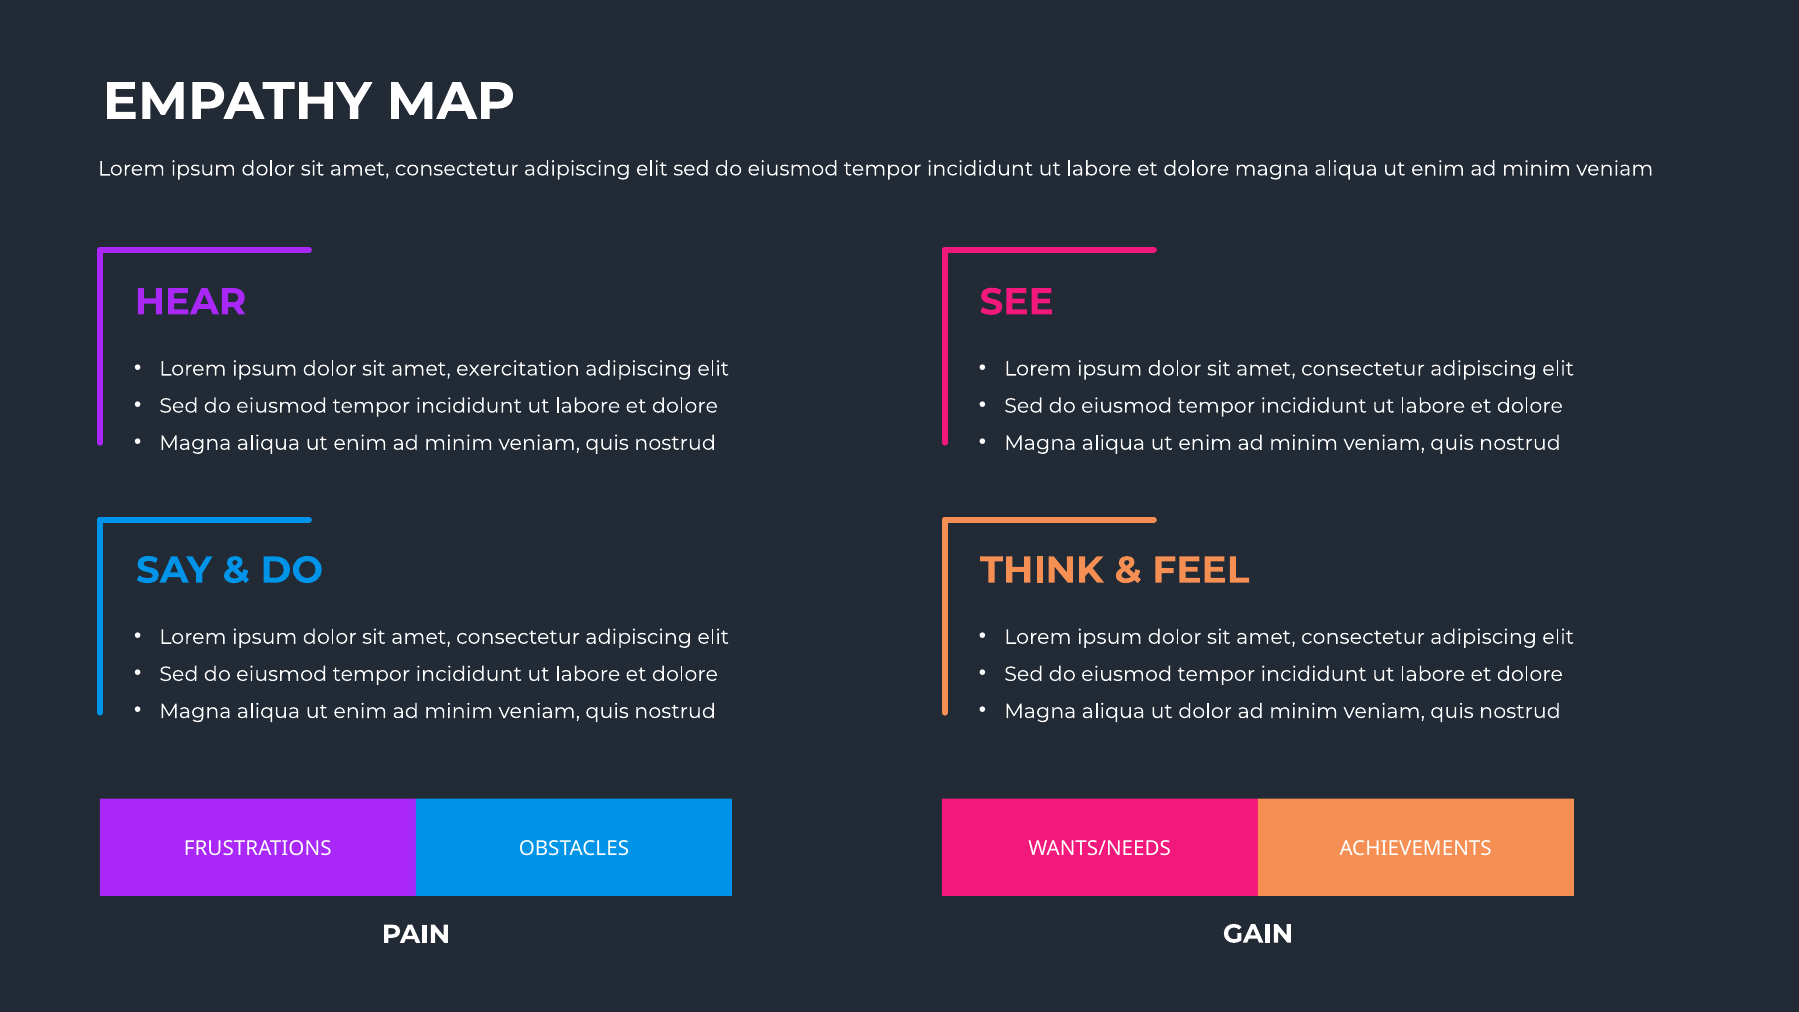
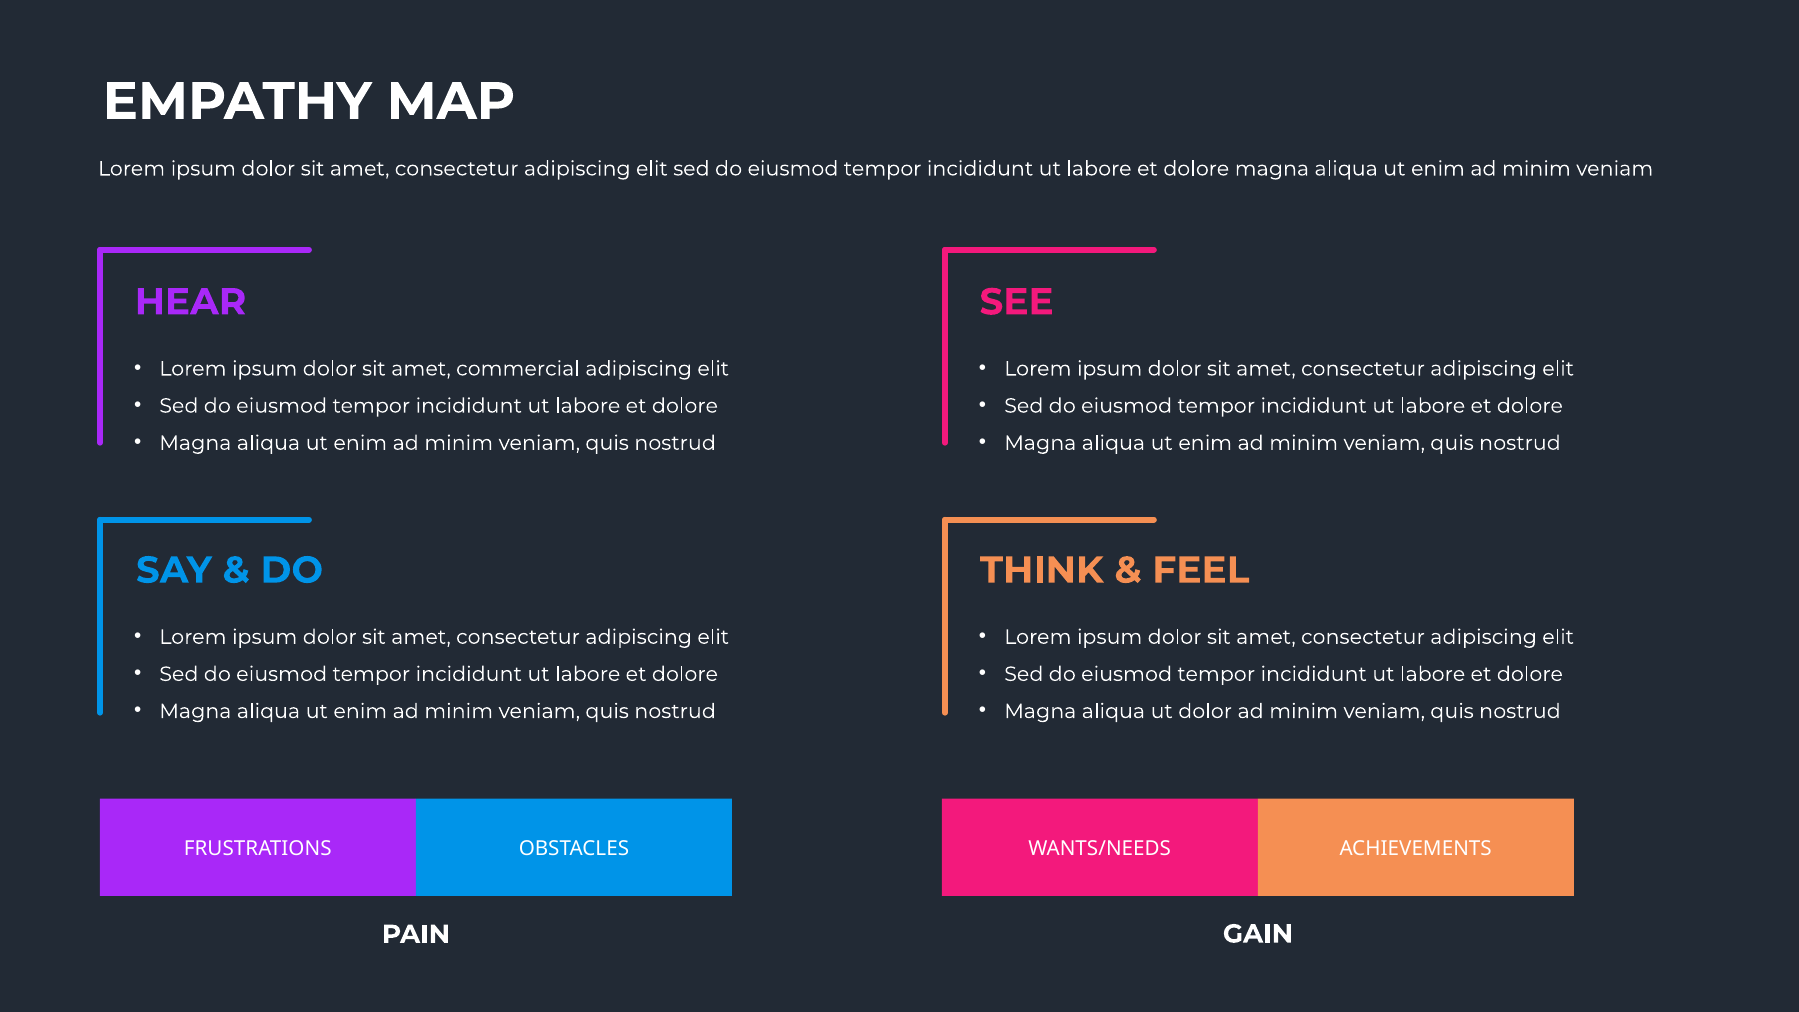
exercitation: exercitation -> commercial
